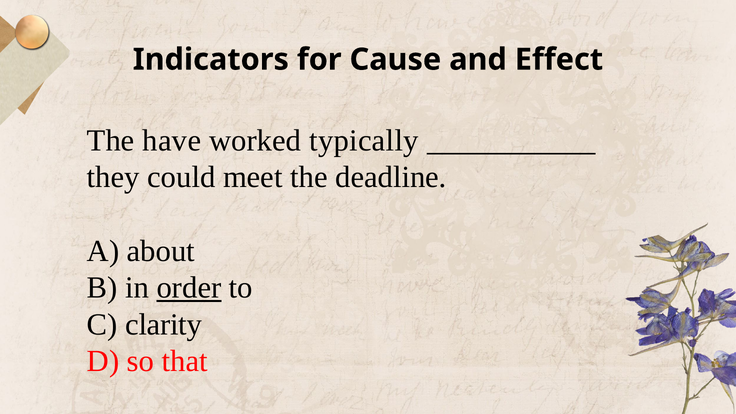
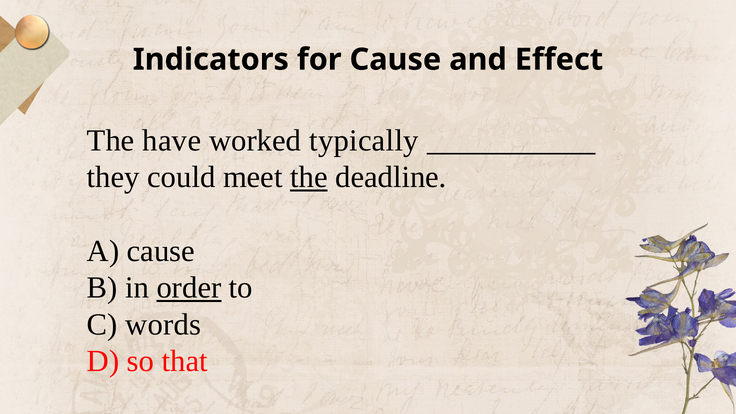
the at (309, 177) underline: none -> present
A about: about -> cause
clarity: clarity -> words
